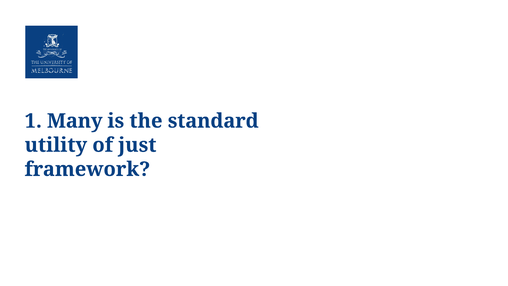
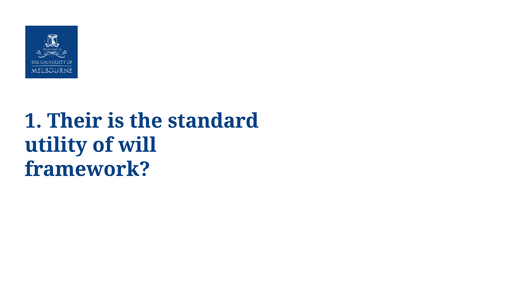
Many: Many -> Their
just: just -> will
